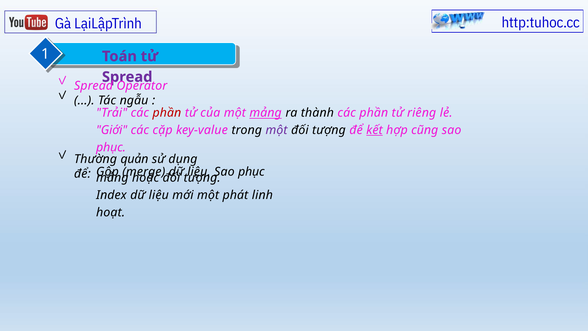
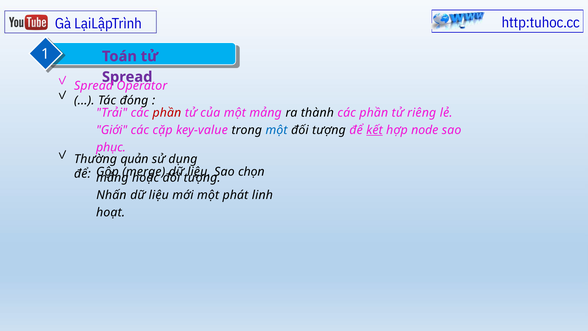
ngẫu: ngẫu -> đóng
mảng at (266, 113) underline: present -> none
một at (276, 130) colour: purple -> blue
cũng: cũng -> node
phục at (251, 172): phục -> chọn
Index: Index -> Nhấn
